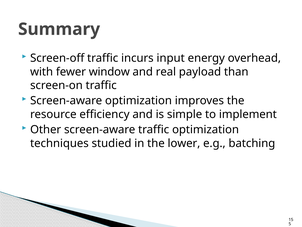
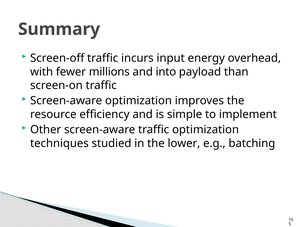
window: window -> millions
real: real -> into
